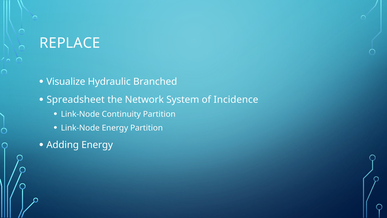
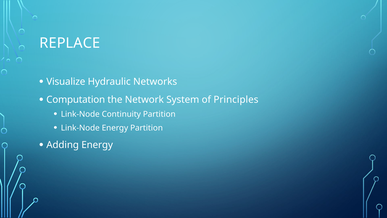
Branched: Branched -> Networks
Spreadsheet: Spreadsheet -> Computation
Incidence: Incidence -> Principles
